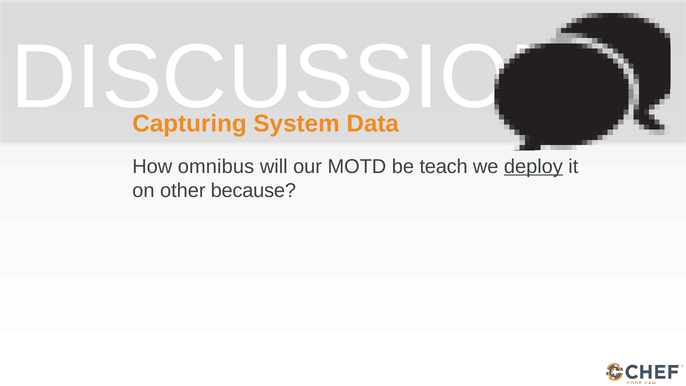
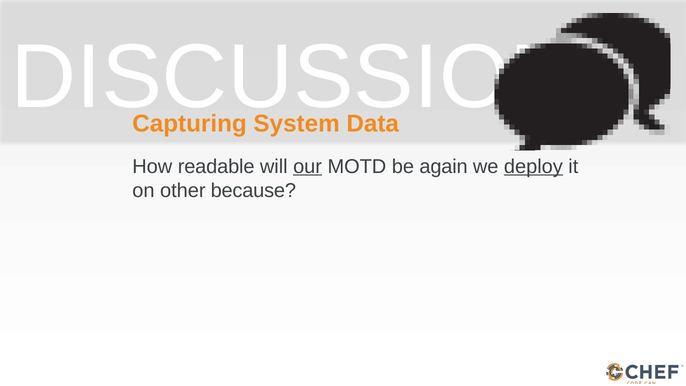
omnibus: omnibus -> readable
our underline: none -> present
teach: teach -> again
